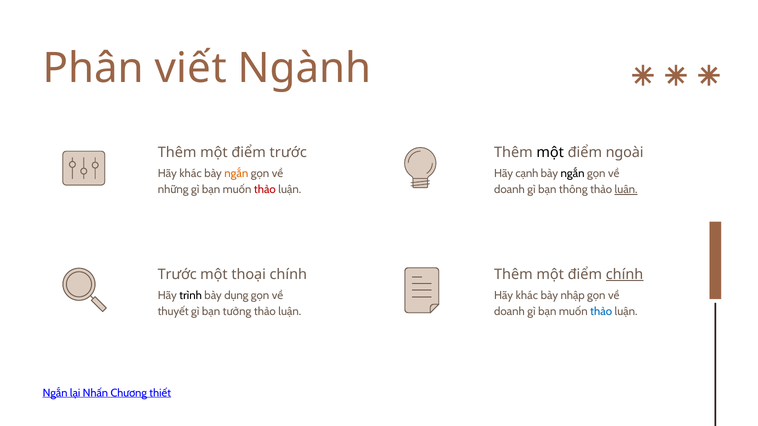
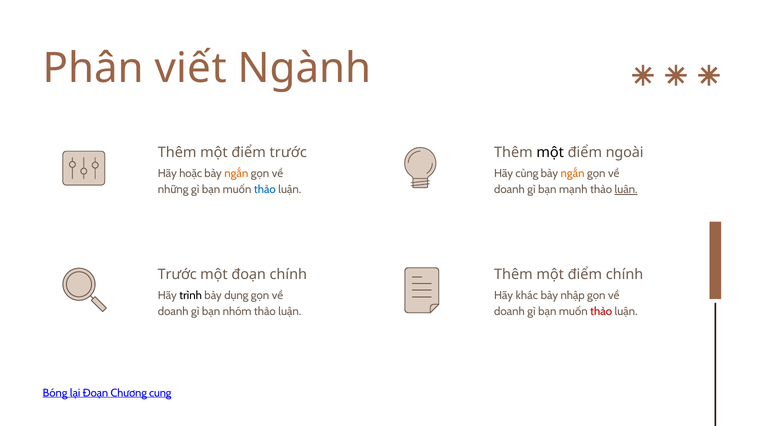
khác at (191, 174): khác -> hoặc
cạnh: cạnh -> cùng
ngắn at (573, 174) colour: black -> orange
thảo at (265, 190) colour: red -> blue
thông: thông -> mạnh
một thoại: thoại -> đoạn
chính at (625, 275) underline: present -> none
thuyết at (173, 312): thuyết -> doanh
tưởng: tưởng -> nhóm
thảo at (601, 312) colour: blue -> red
Ngắn at (55, 393): Ngắn -> Bóng
lại Nhấn: Nhấn -> Đoạn
thiết: thiết -> cung
